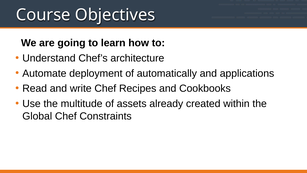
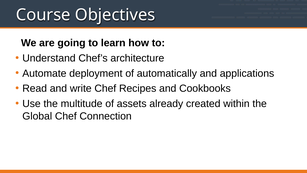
Constraints: Constraints -> Connection
